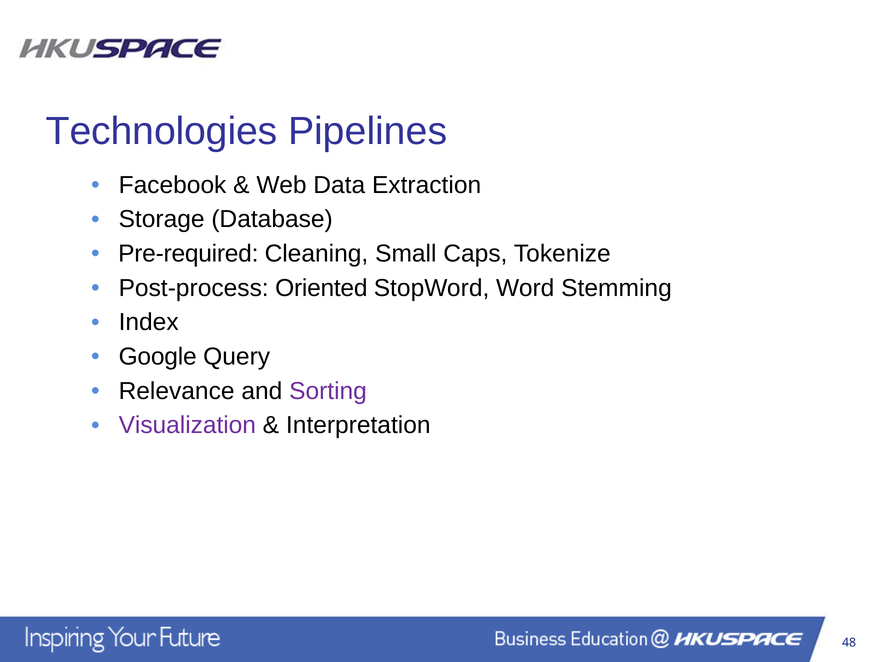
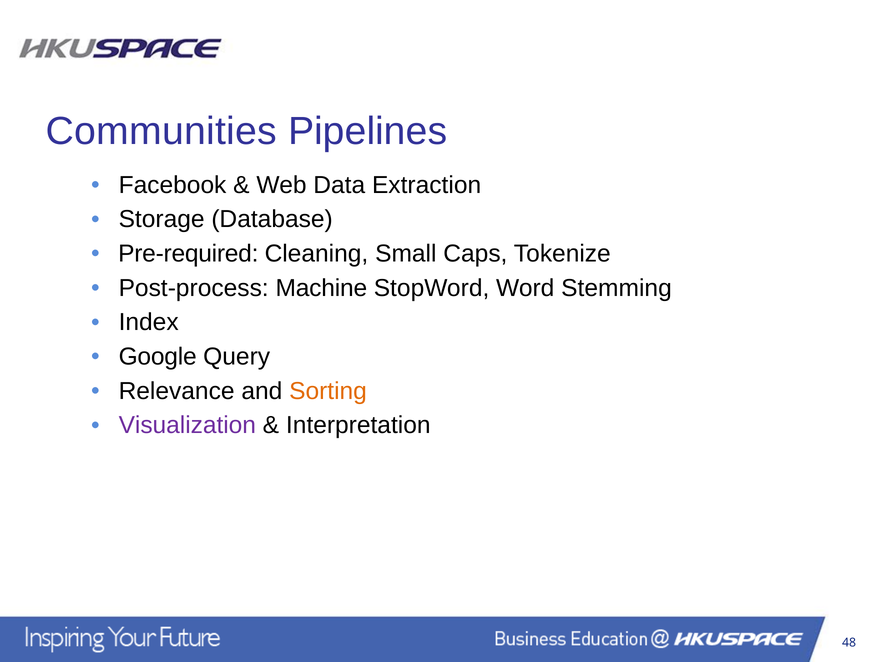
Technologies: Technologies -> Communities
Oriented: Oriented -> Machine
Sorting colour: purple -> orange
